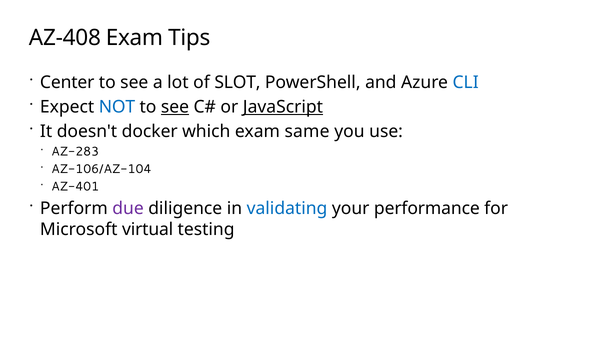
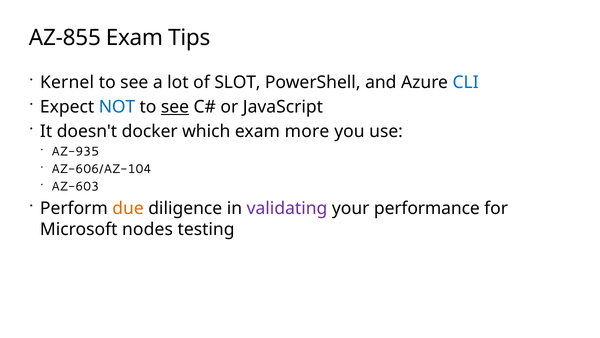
AZ-408: AZ-408 -> AZ-855
Center: Center -> Kernel
JavaScript underline: present -> none
same: same -> more
AZ-283: AZ-283 -> AZ-935
AZ-106/AZ-104: AZ-106/AZ-104 -> AZ-606/AZ-104
AZ-401: AZ-401 -> AZ-603
due colour: purple -> orange
validating colour: blue -> purple
virtual: virtual -> nodes
